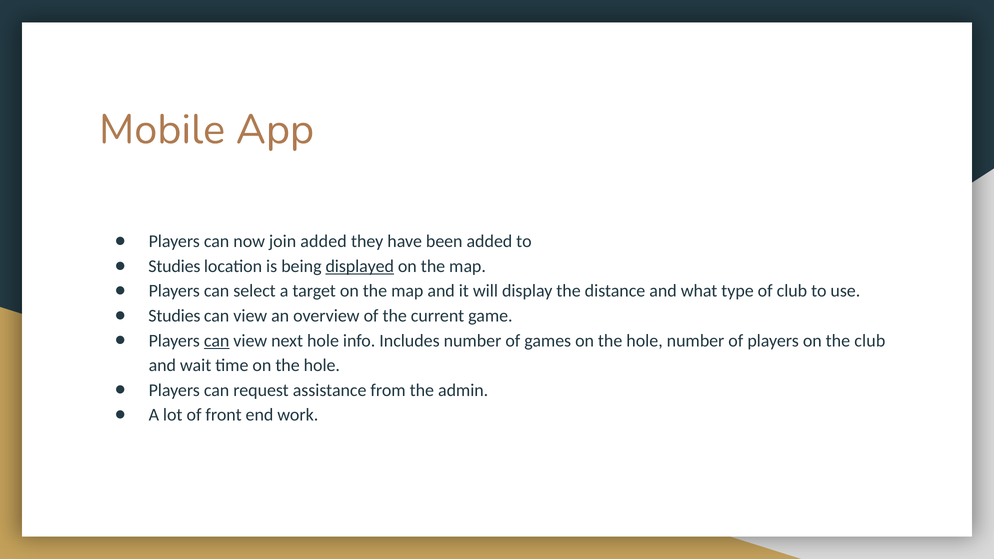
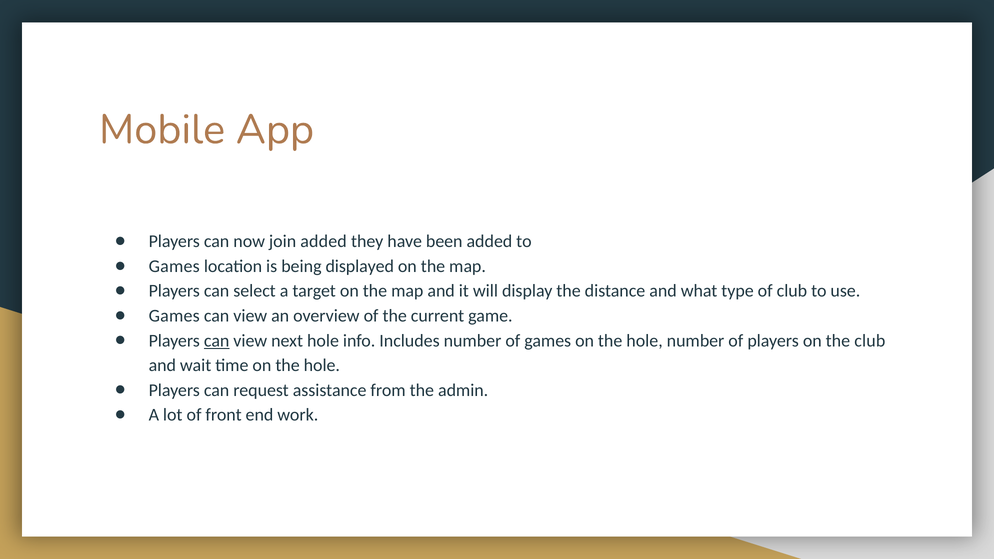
Studies at (174, 266): Studies -> Games
displayed underline: present -> none
Studies at (174, 316): Studies -> Games
